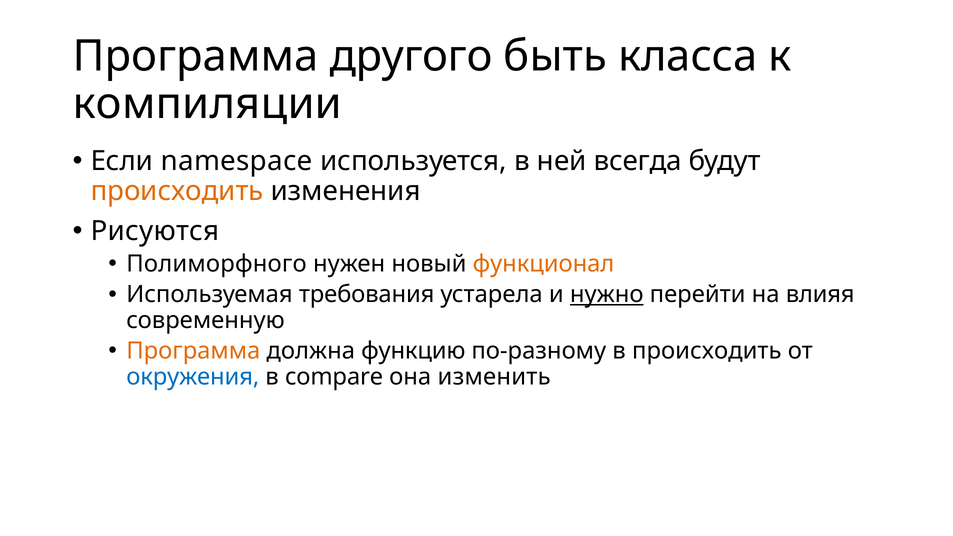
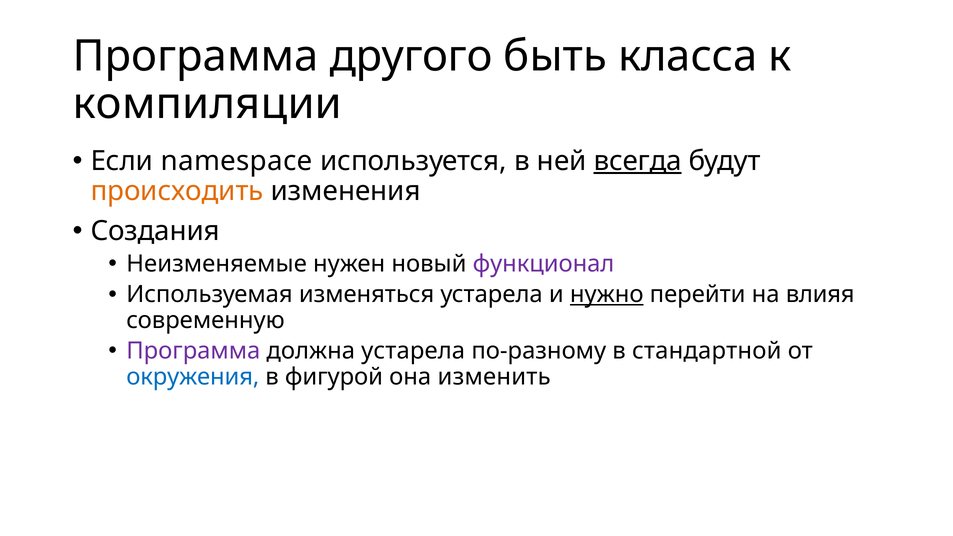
всегда underline: none -> present
Рисуются: Рисуются -> Создания
Полиморфного: Полиморфного -> Неизменяемые
функционал colour: orange -> purple
требования: требования -> изменяться
Программа at (193, 351) colour: orange -> purple
должна функцию: функцию -> устарела
в происходить: происходить -> стандартной
compare: compare -> фигурой
